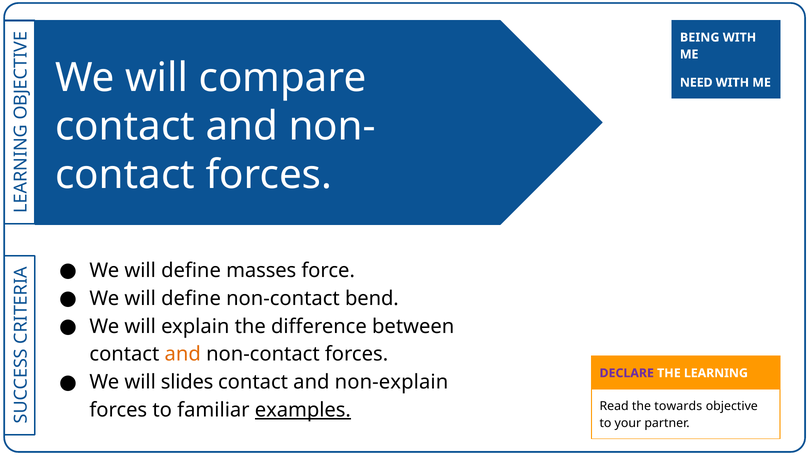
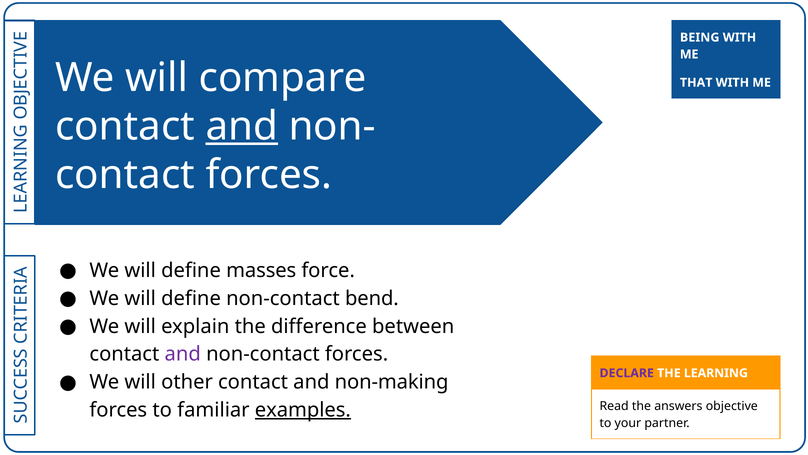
NEED: NEED -> THAT
and at (242, 126) underline: none -> present
and at (183, 354) colour: orange -> purple
slides: slides -> other
non-explain: non-explain -> non-making
towards: towards -> answers
